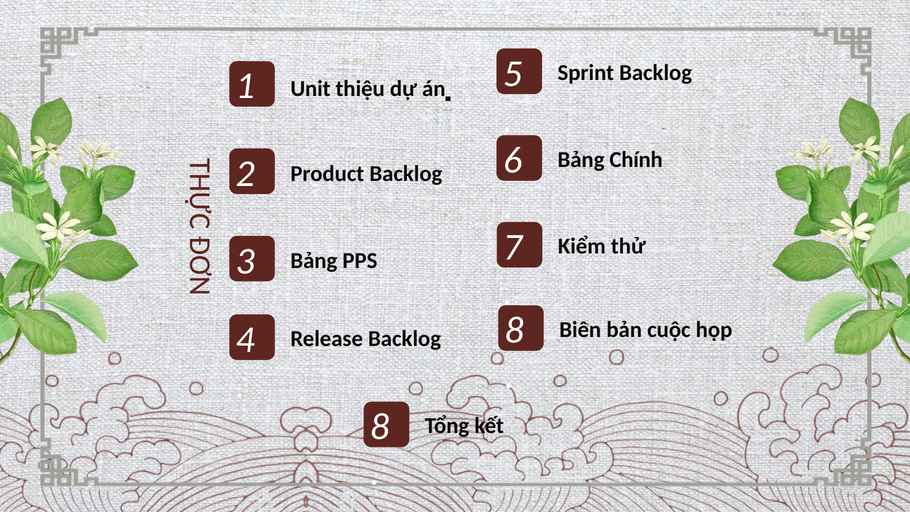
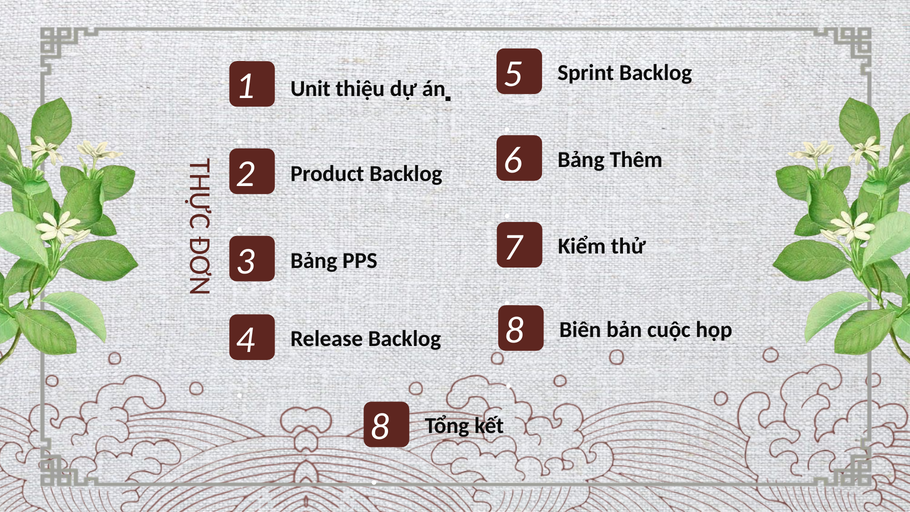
Chính: Chính -> Thêm
